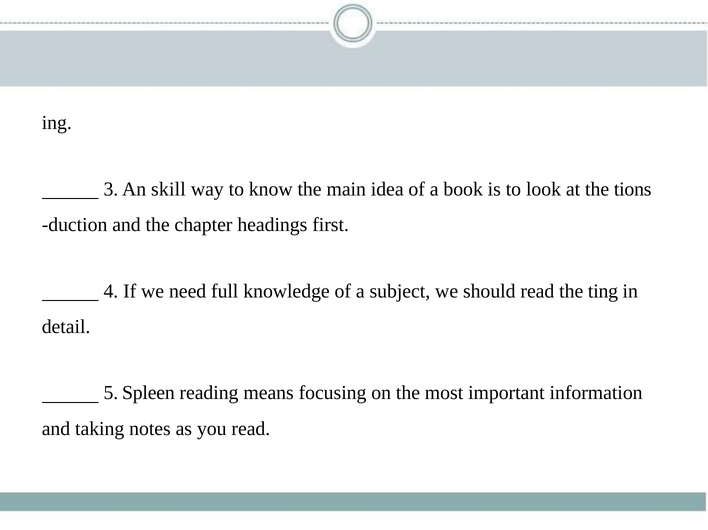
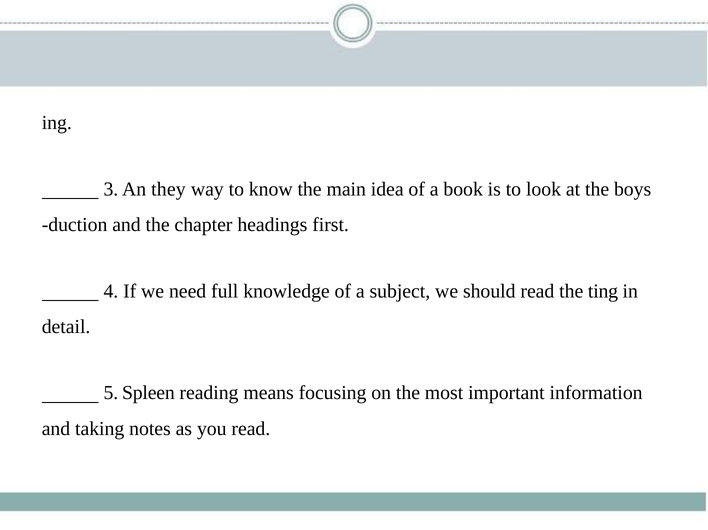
skill: skill -> they
tions: tions -> boys
